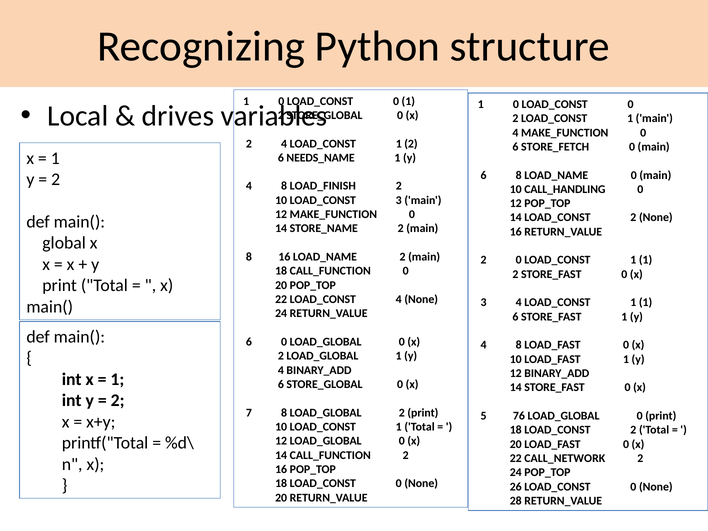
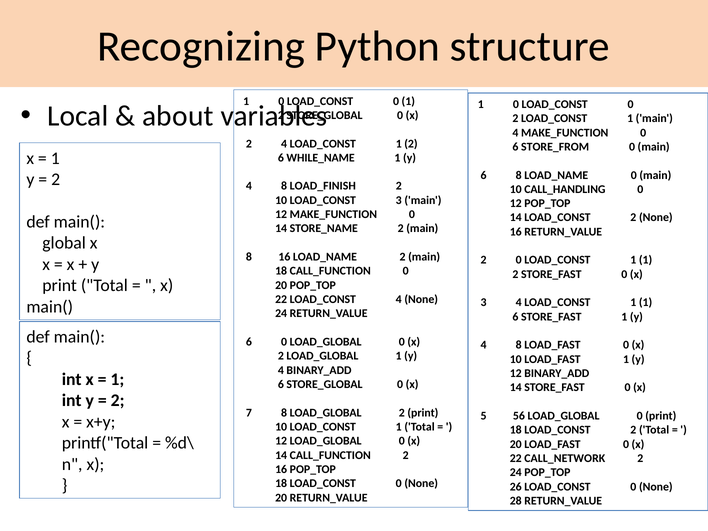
drives: drives -> about
STORE_FETCH: STORE_FETCH -> STORE_FROM
NEEDS_NAME: NEEDS_NAME -> WHILE_NAME
76: 76 -> 56
